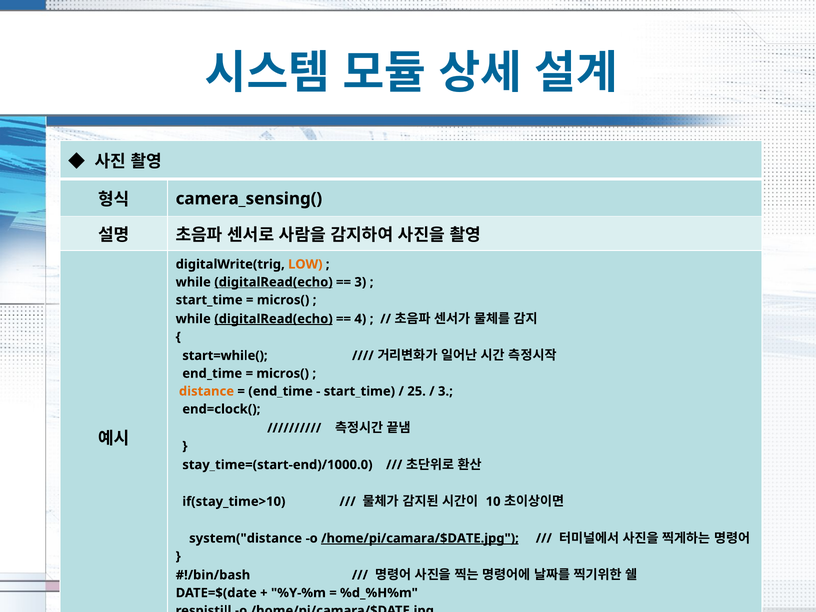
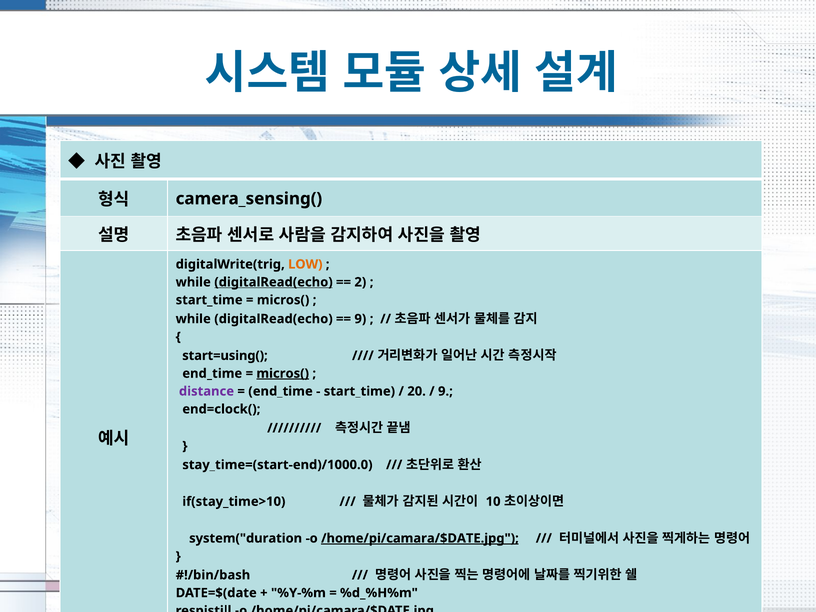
3 at (360, 282): 3 -> 2
digitalRead(echo at (274, 319) underline: present -> none
4 at (360, 319): 4 -> 9
start=while(: start=while( -> start=using(
micros( at (283, 373) underline: none -> present
distance colour: orange -> purple
25: 25 -> 20
3 at (445, 391): 3 -> 9
system("distance: system("distance -> system("duration
